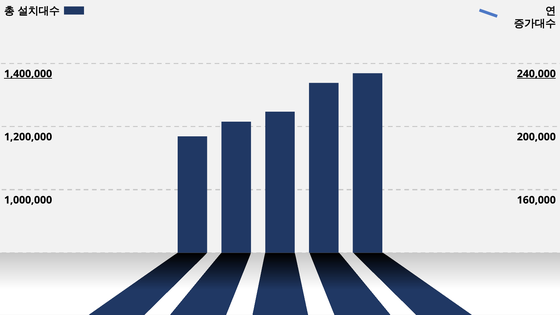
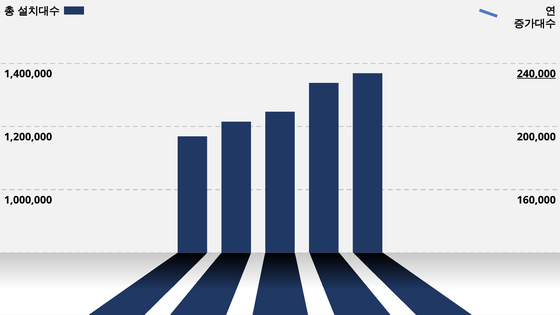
1,400,000 underline: present -> none
